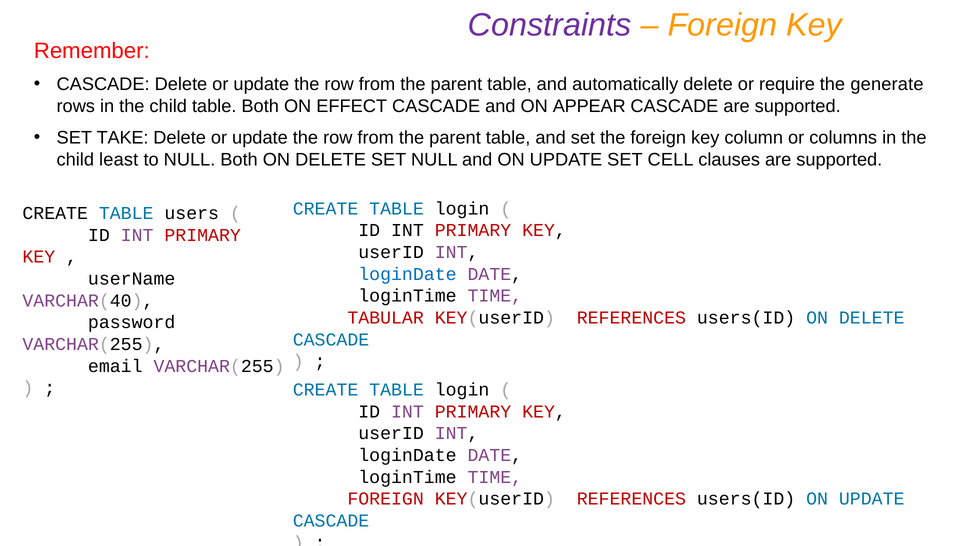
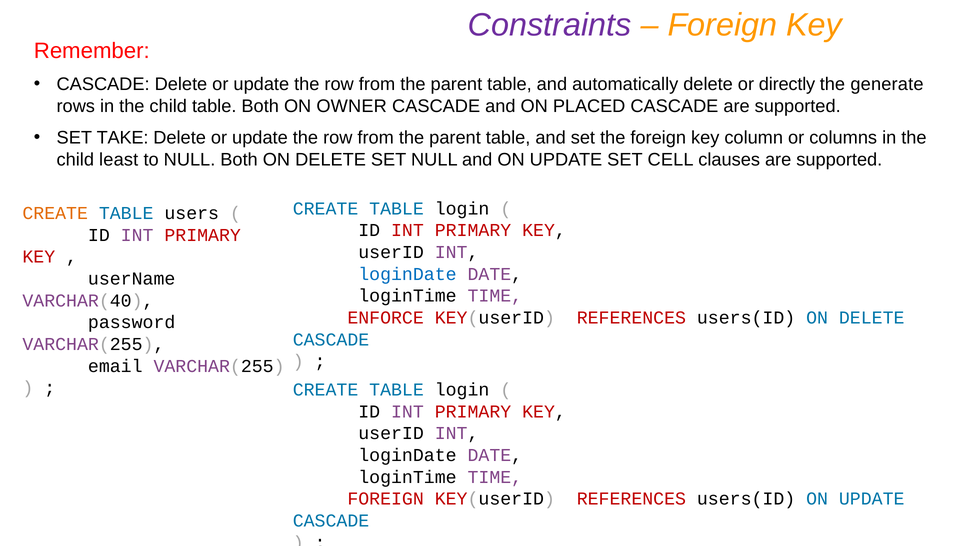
require: require -> directly
EFFECT: EFFECT -> OWNER
APPEAR: APPEAR -> PLACED
CREATE at (55, 213) colour: black -> orange
INT at (407, 230) colour: black -> red
TABULAR: TABULAR -> ENFORCE
